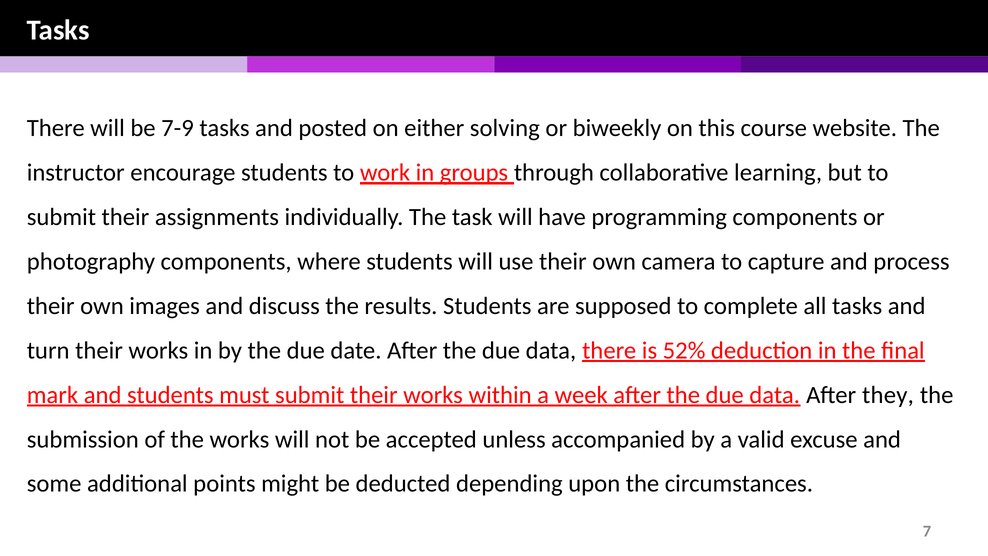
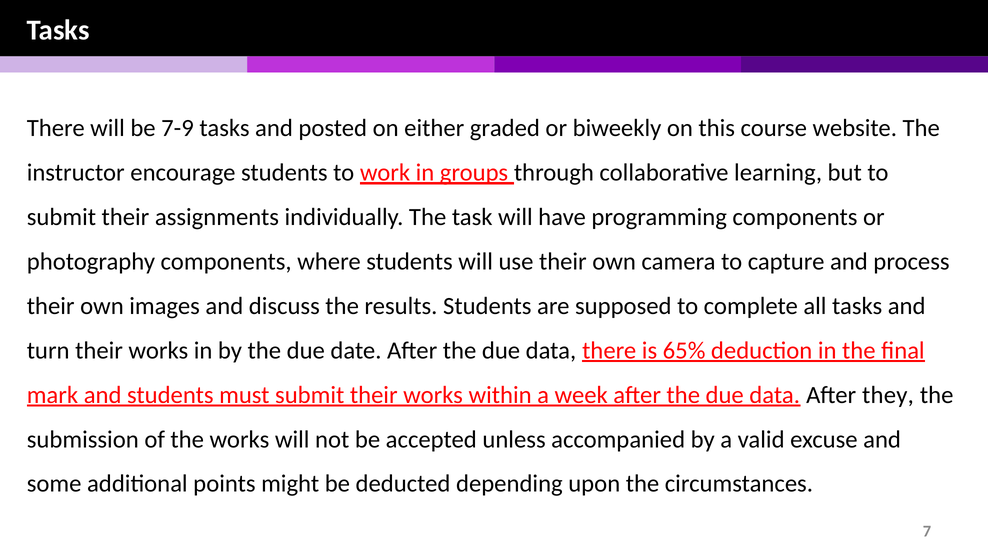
solving: solving -> graded
52%: 52% -> 65%
